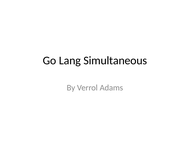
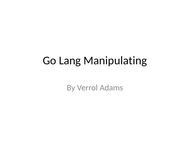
Simultaneous: Simultaneous -> Manipulating
